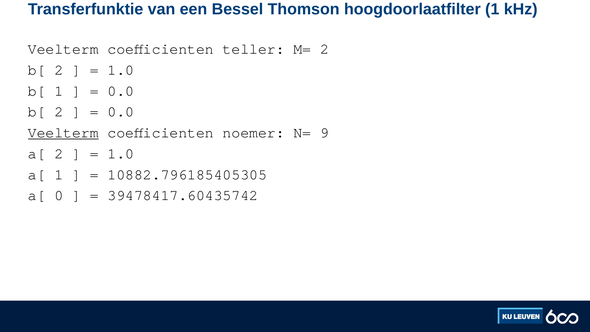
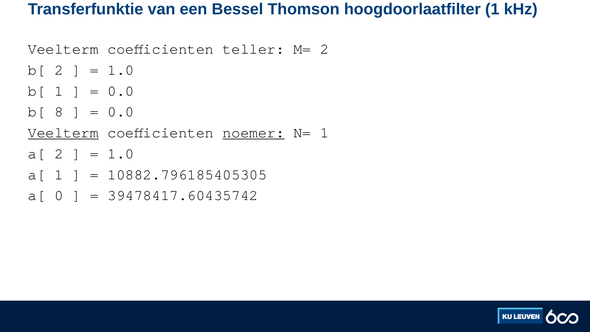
2 at (59, 112): 2 -> 8
noemer underline: none -> present
N= 9: 9 -> 1
